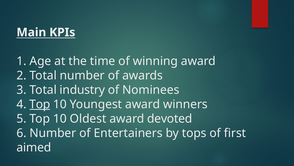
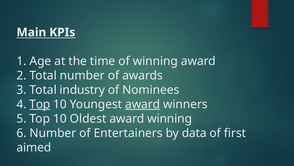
award at (143, 104) underline: none -> present
award devoted: devoted -> winning
tops: tops -> data
